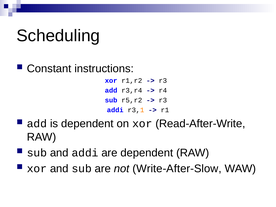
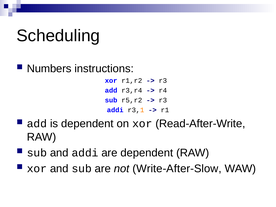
Constant: Constant -> Numbers
